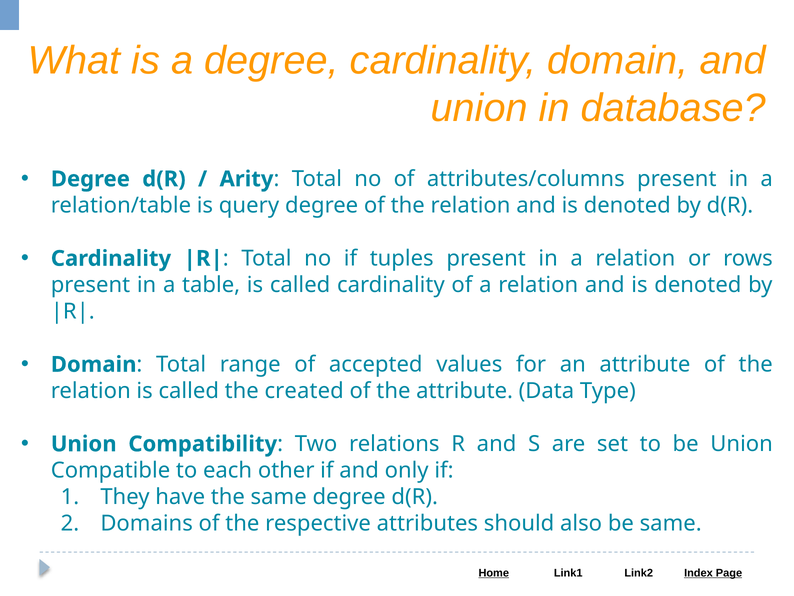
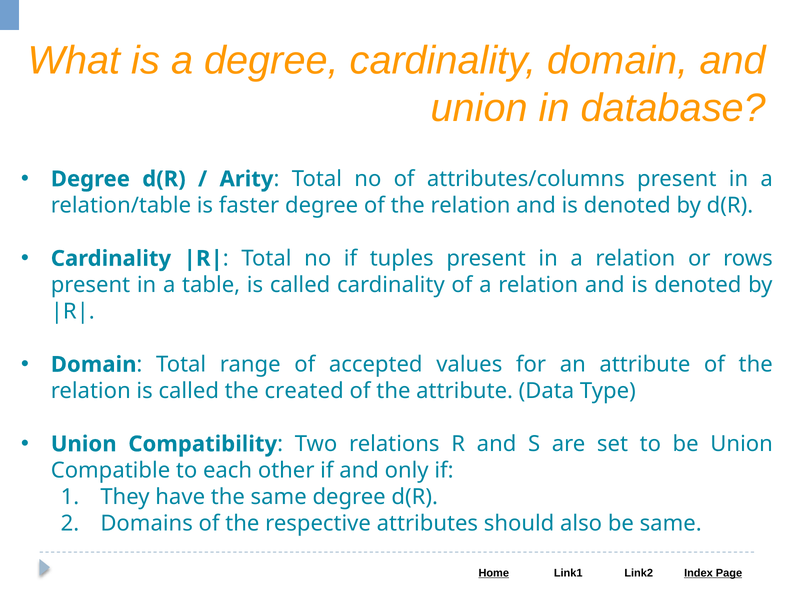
query: query -> faster
